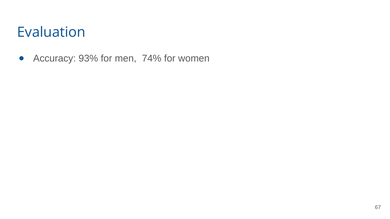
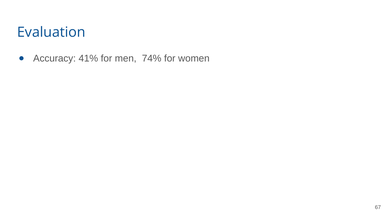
93%: 93% -> 41%
